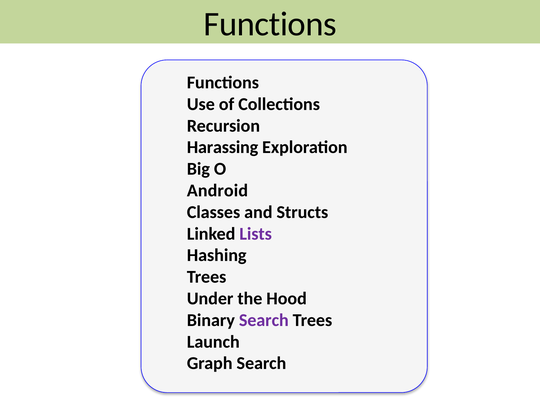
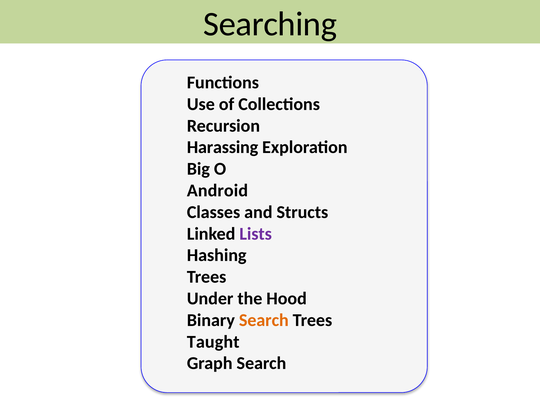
Functions at (270, 24): Functions -> Searching
Search at (264, 320) colour: purple -> orange
Launch: Launch -> Taught
